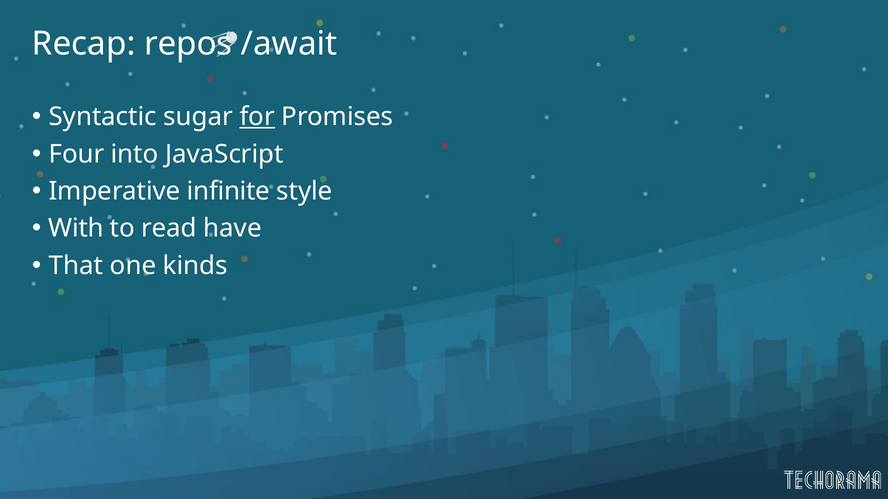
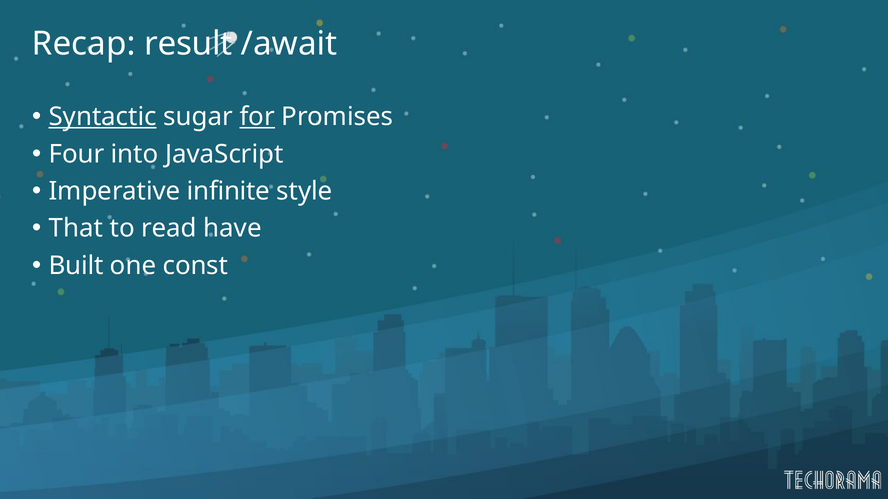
repos: repos -> result
Syntactic underline: none -> present
With: With -> That
That: That -> Built
kinds: kinds -> const
